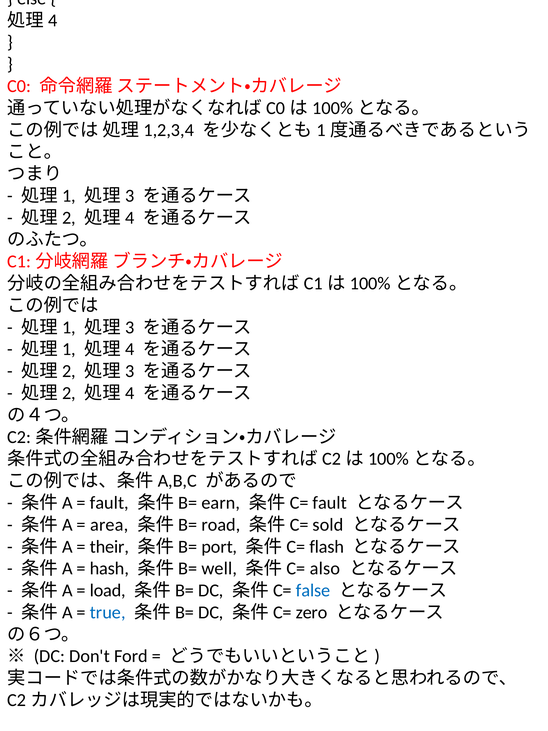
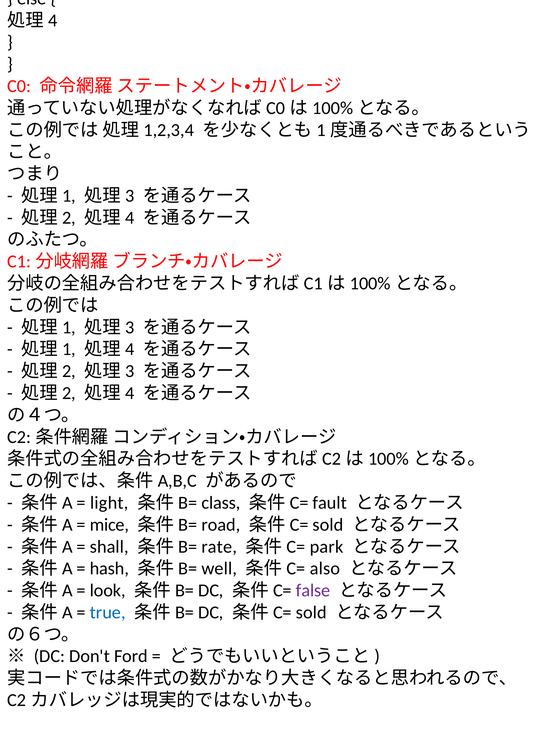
fault at (109, 503): fault -> light
earn: earn -> class
area: area -> mice
their: their -> shall
port: port -> rate
flash: flash -> park
load: load -> look
false colour: blue -> purple
zero at (312, 612): zero -> sold
